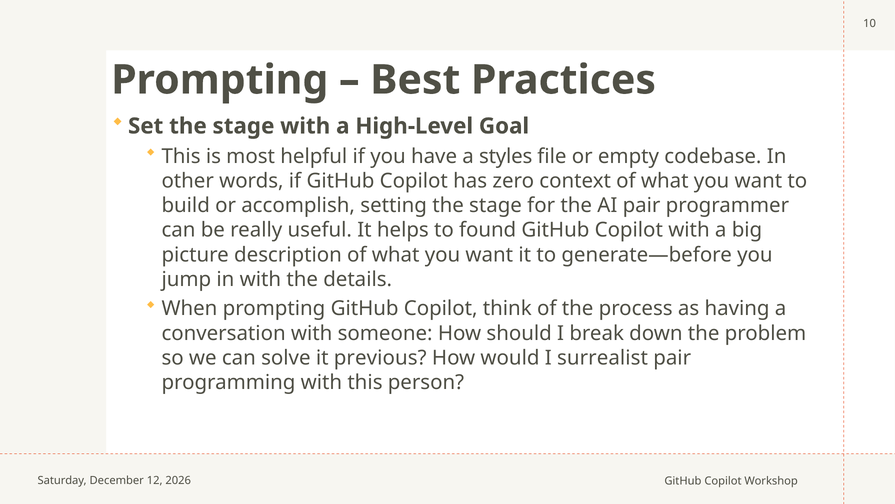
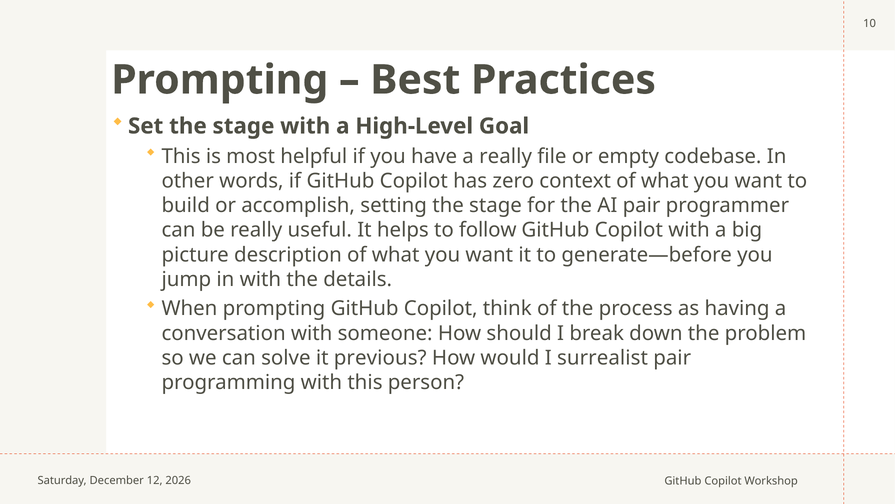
a styles: styles -> really
found: found -> follow
